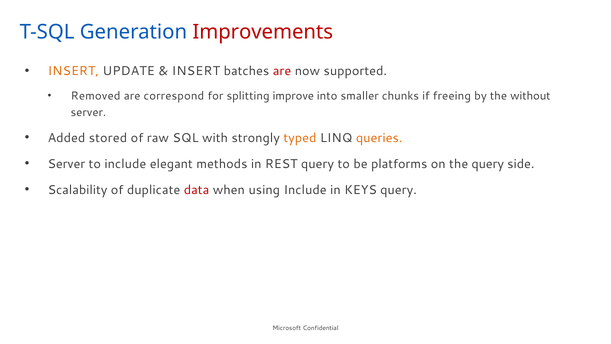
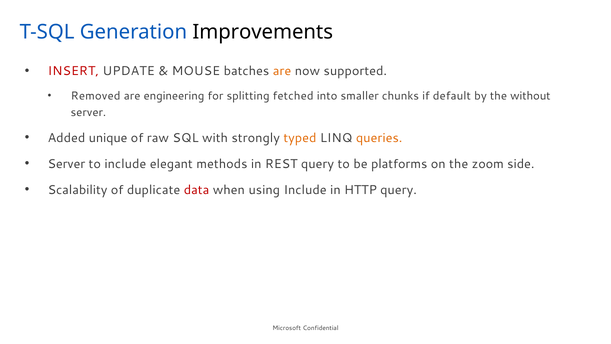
Improvements colour: red -> black
INSERT at (73, 71) colour: orange -> red
INSERT at (196, 71): INSERT -> MOUSE
are at (282, 71) colour: red -> orange
correspond: correspond -> engineering
improve: improve -> fetched
freeing: freeing -> default
stored: stored -> unique
the query: query -> zoom
KEYS: KEYS -> HTTP
